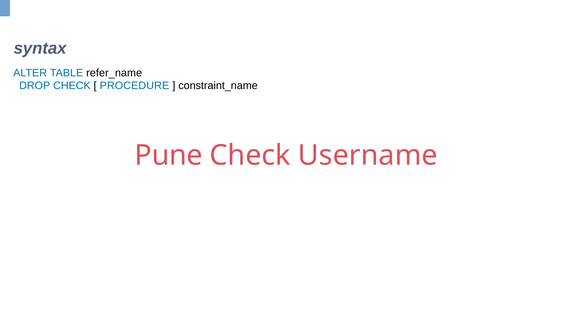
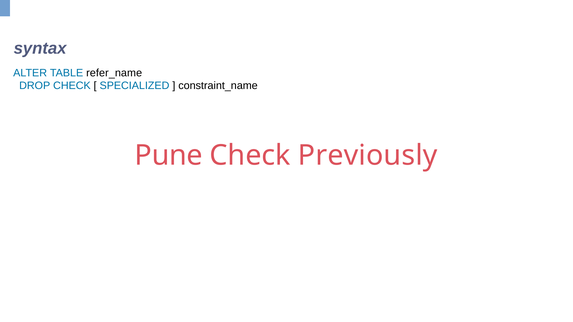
PROCEDURE: PROCEDURE -> SPECIALIZED
Username: Username -> Previously
